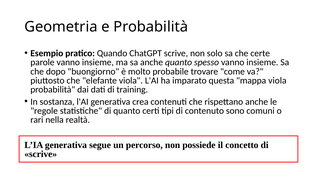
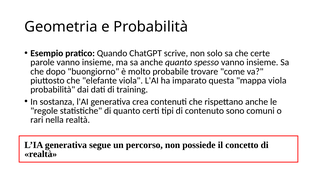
scrive at (41, 154): scrive -> realtà
